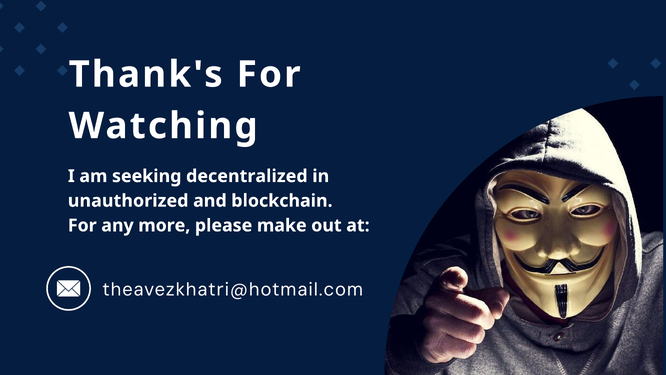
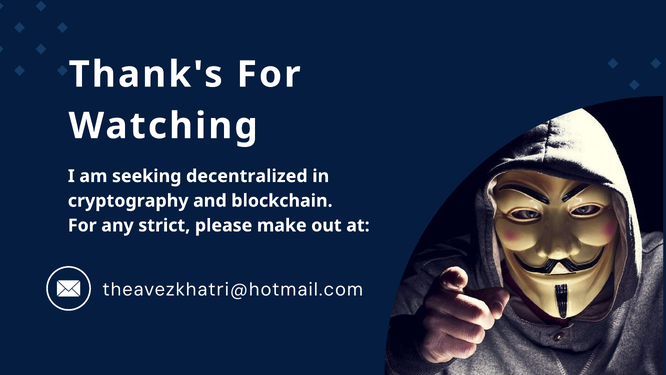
unauthorized: unauthorized -> cryptography
more: more -> strict
